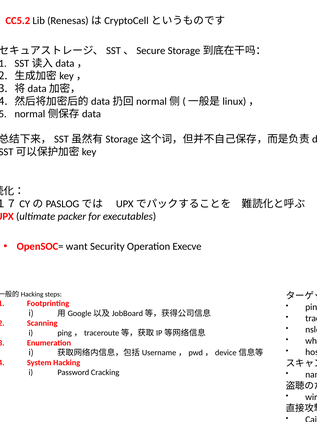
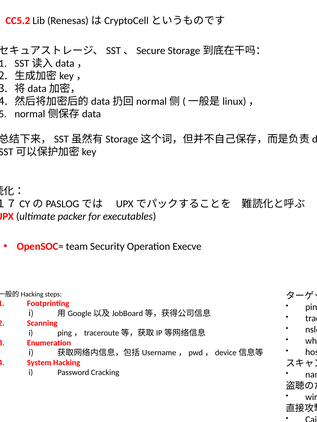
want: want -> team
